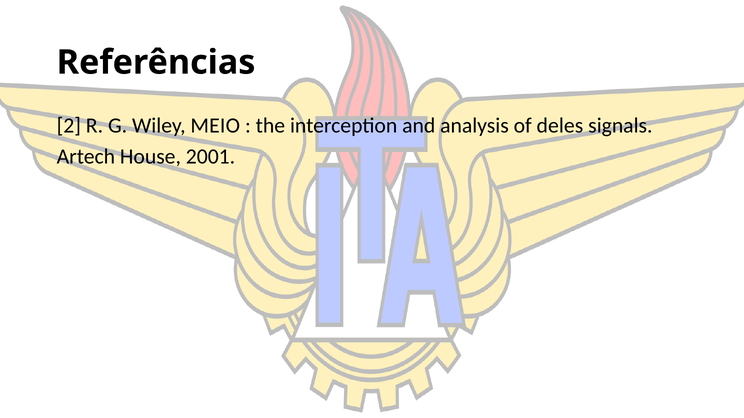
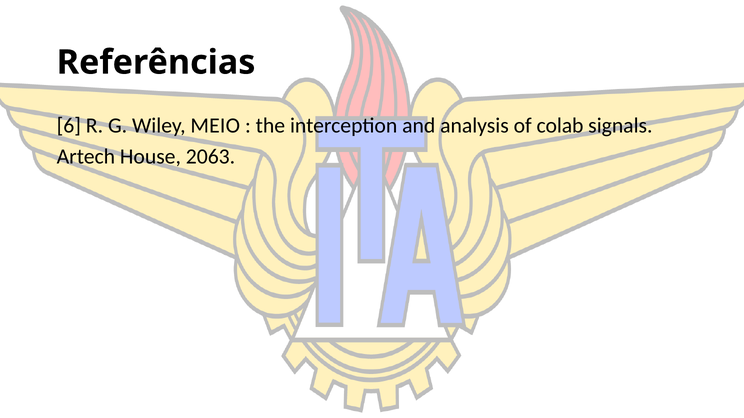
2: 2 -> 6
deles: deles -> colab
2001: 2001 -> 2063
